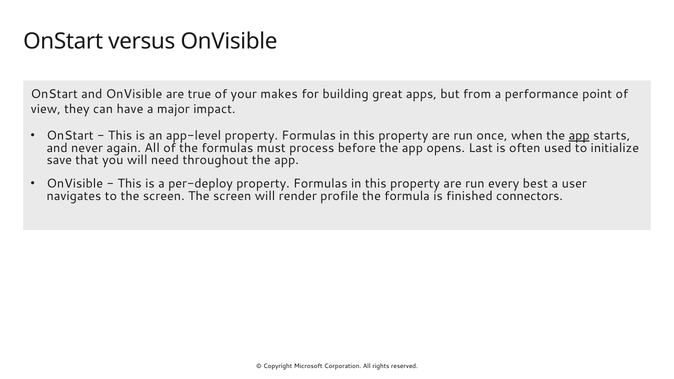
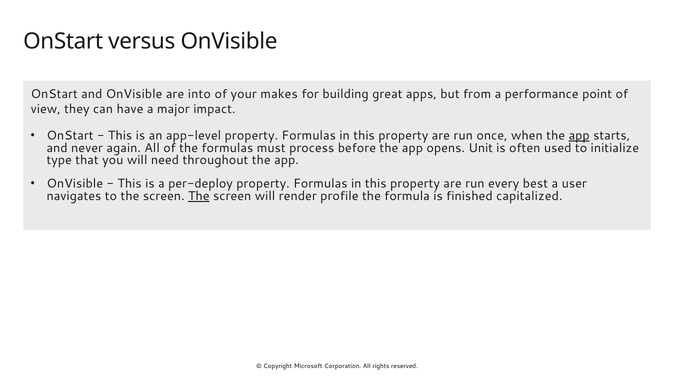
true: true -> into
Last: Last -> Unit
save: save -> type
The at (199, 196) underline: none -> present
connectors: connectors -> capitalized
